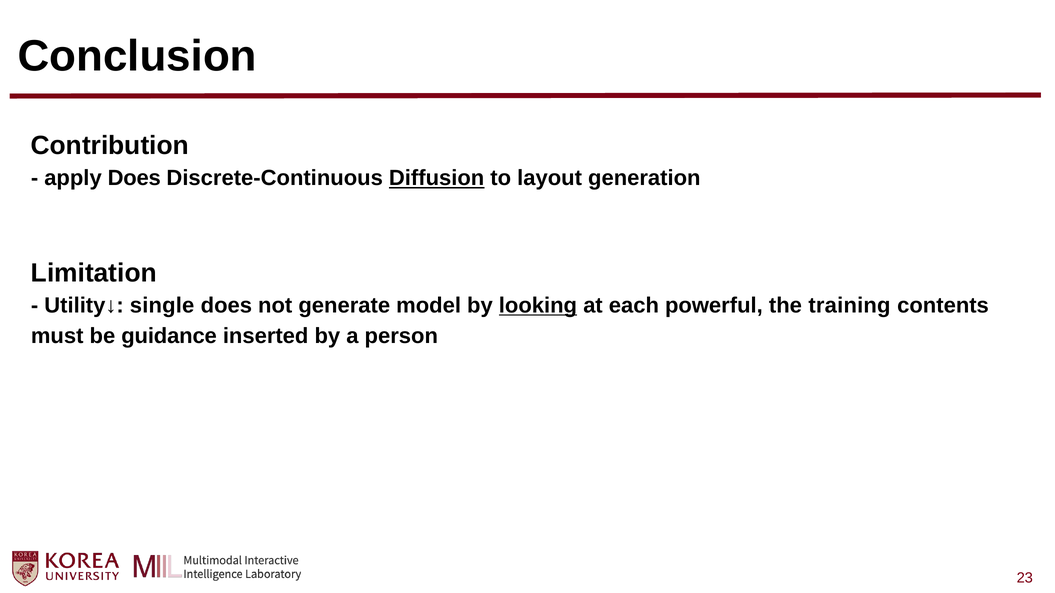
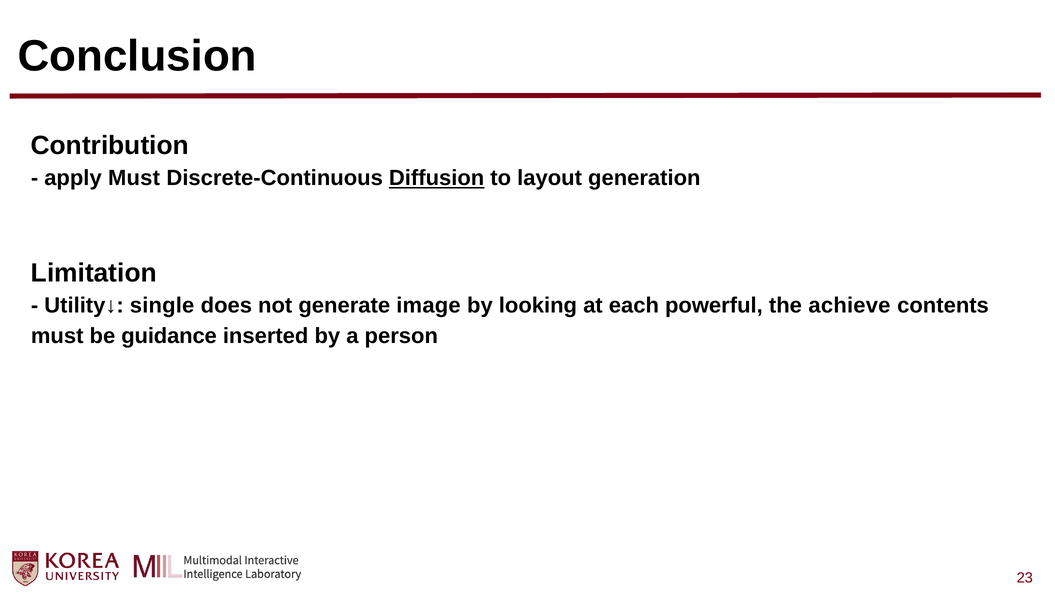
apply Does: Does -> Must
model: model -> image
looking underline: present -> none
training: training -> achieve
